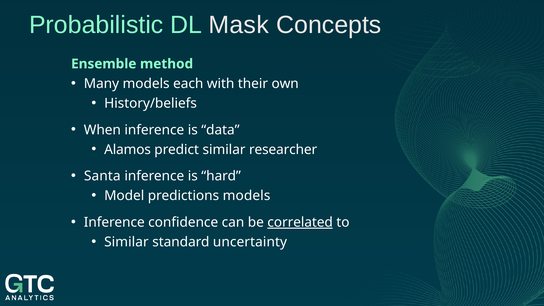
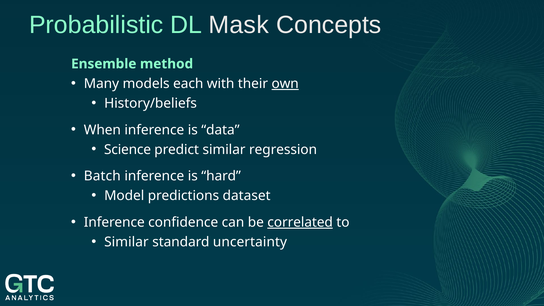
own underline: none -> present
Alamos: Alamos -> Science
researcher: researcher -> regression
Santa: Santa -> Batch
predictions models: models -> dataset
